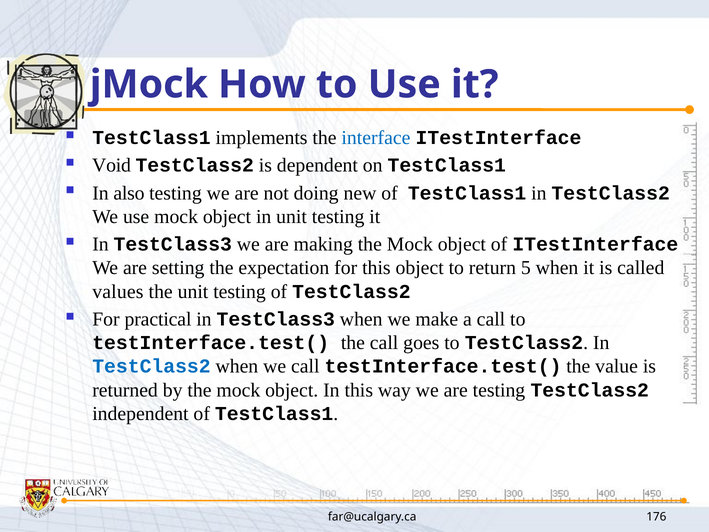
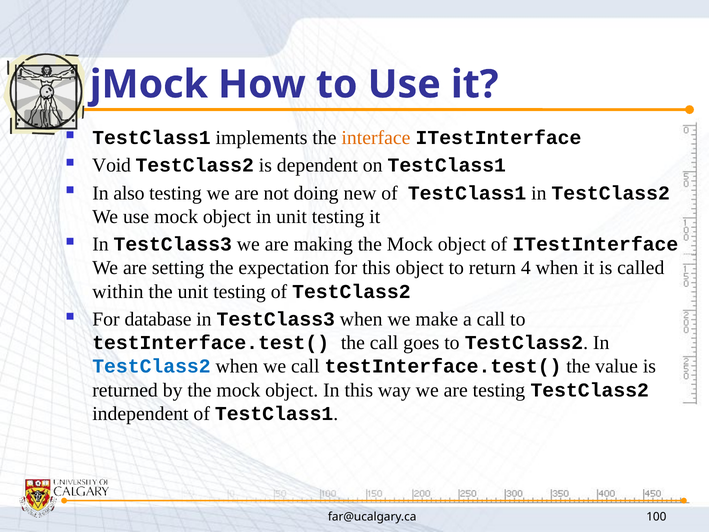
interface colour: blue -> orange
5: 5 -> 4
values: values -> within
practical: practical -> database
176: 176 -> 100
